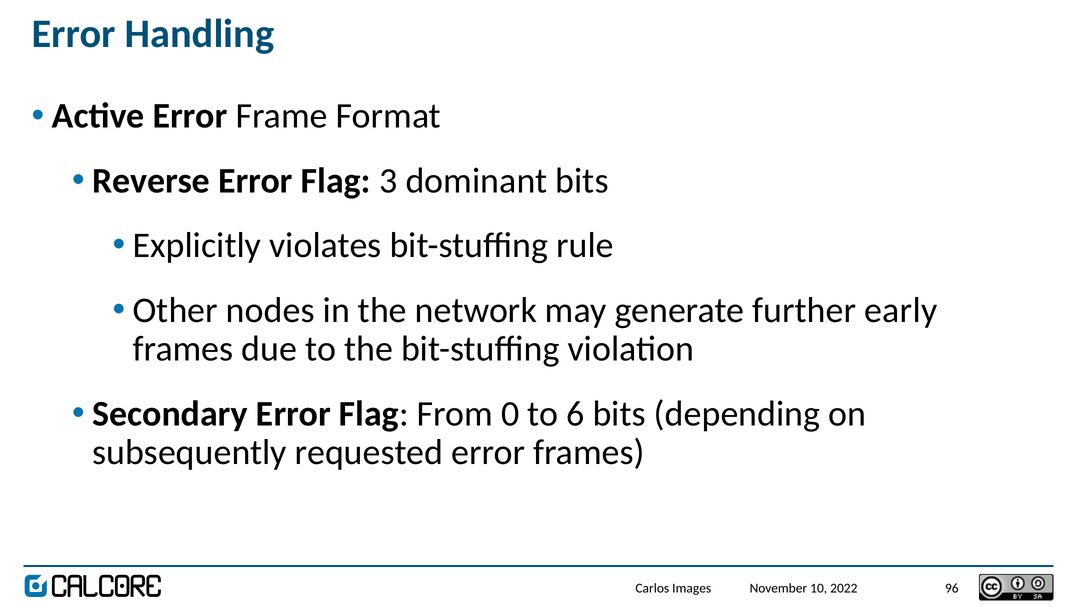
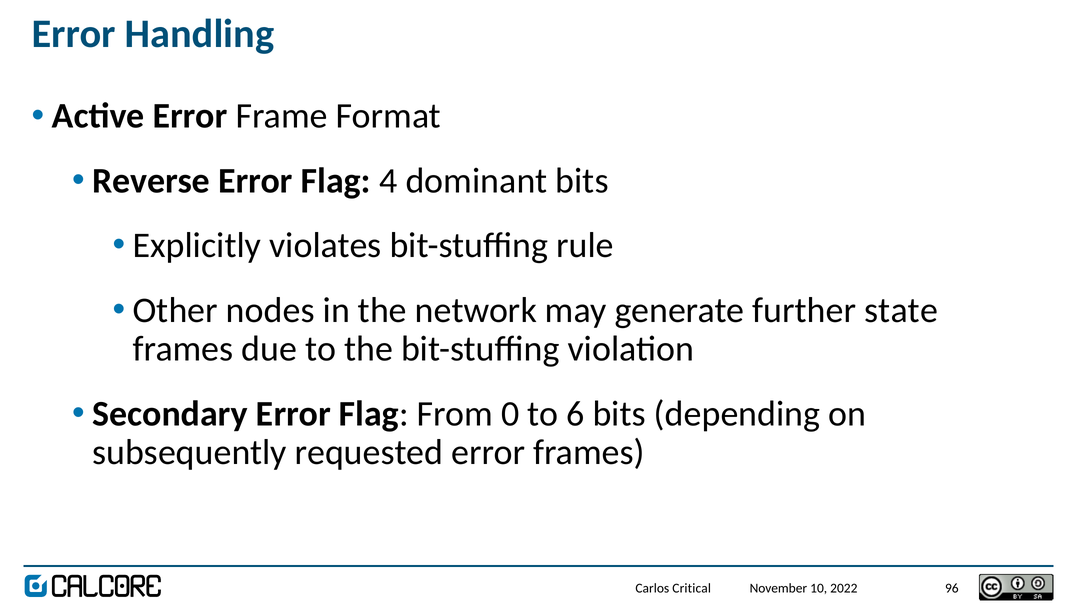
3: 3 -> 4
early: early -> state
Images: Images -> Critical
